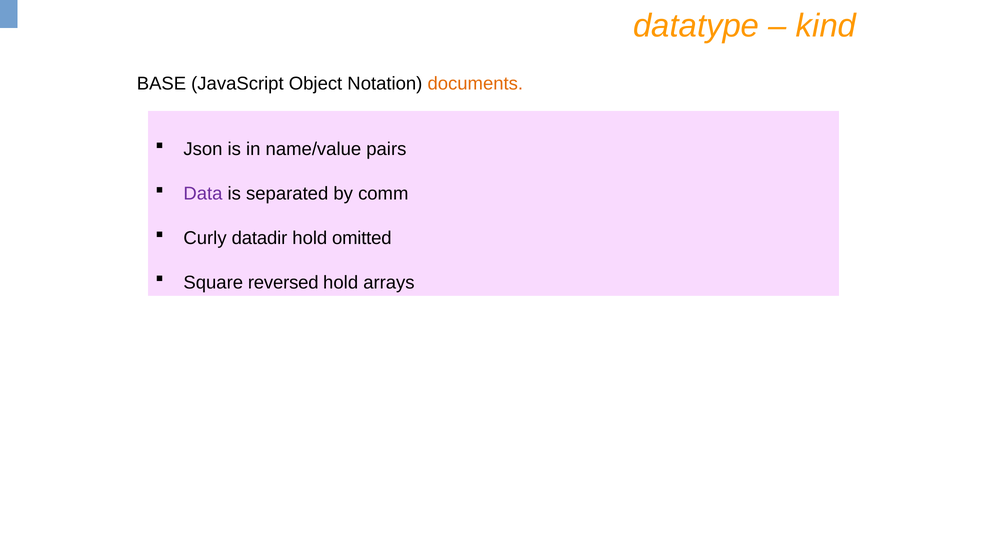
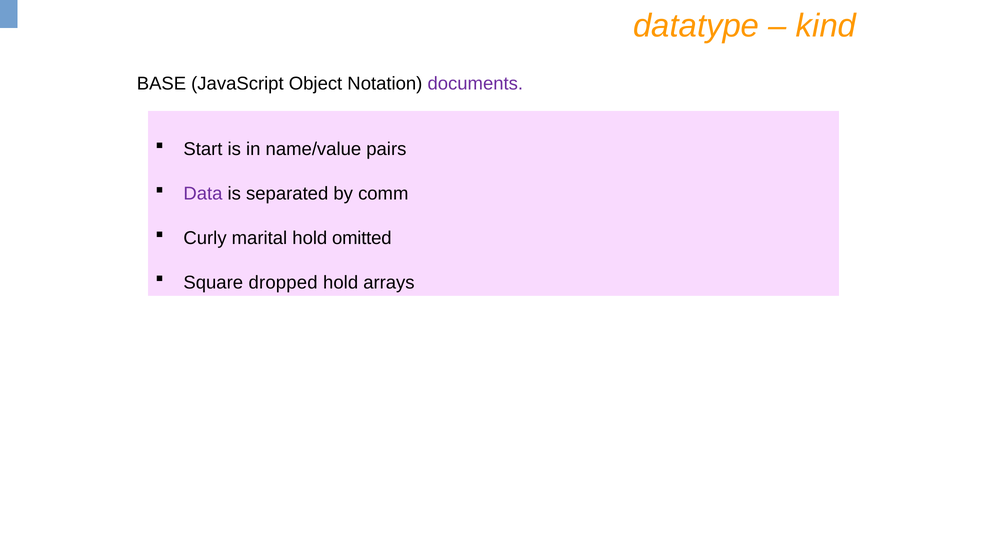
documents colour: orange -> purple
Json: Json -> Start
datadir: datadir -> marital
reversed: reversed -> dropped
